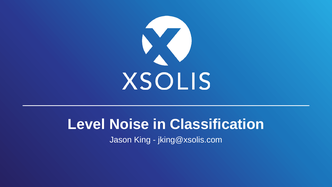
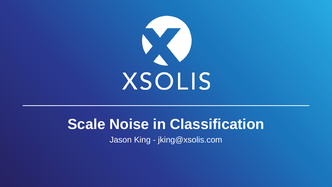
Level: Level -> Scale
